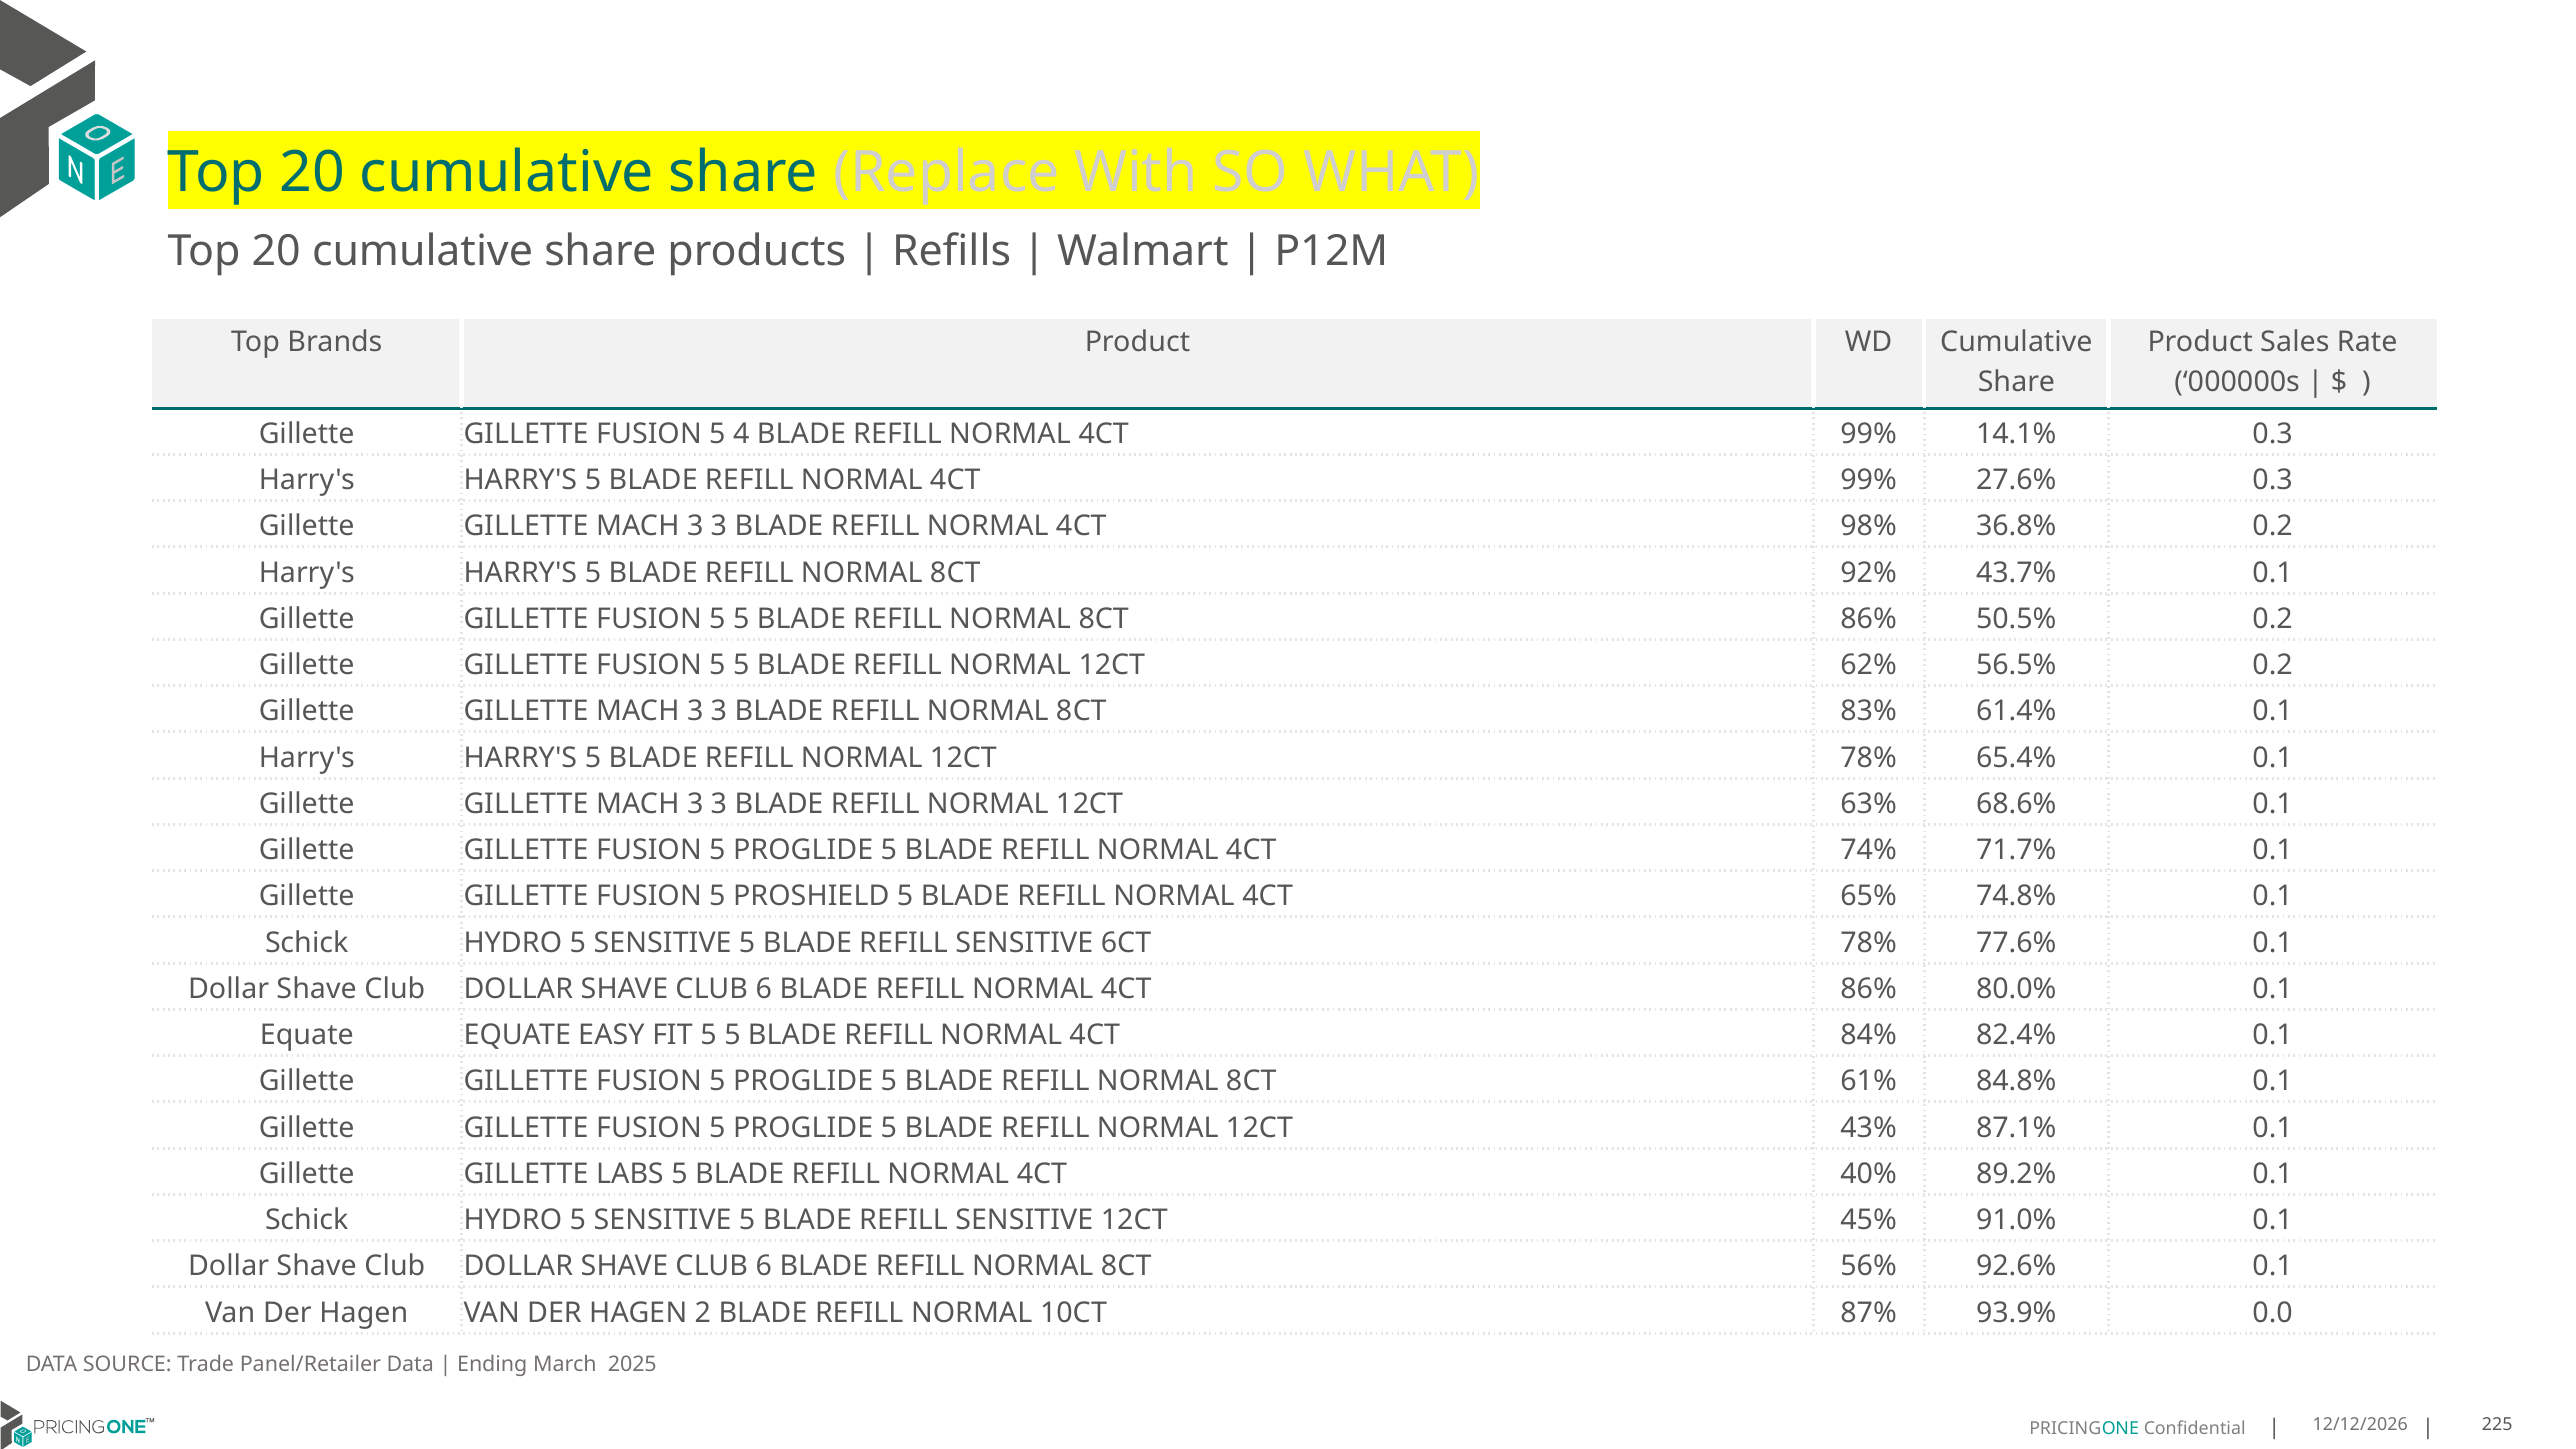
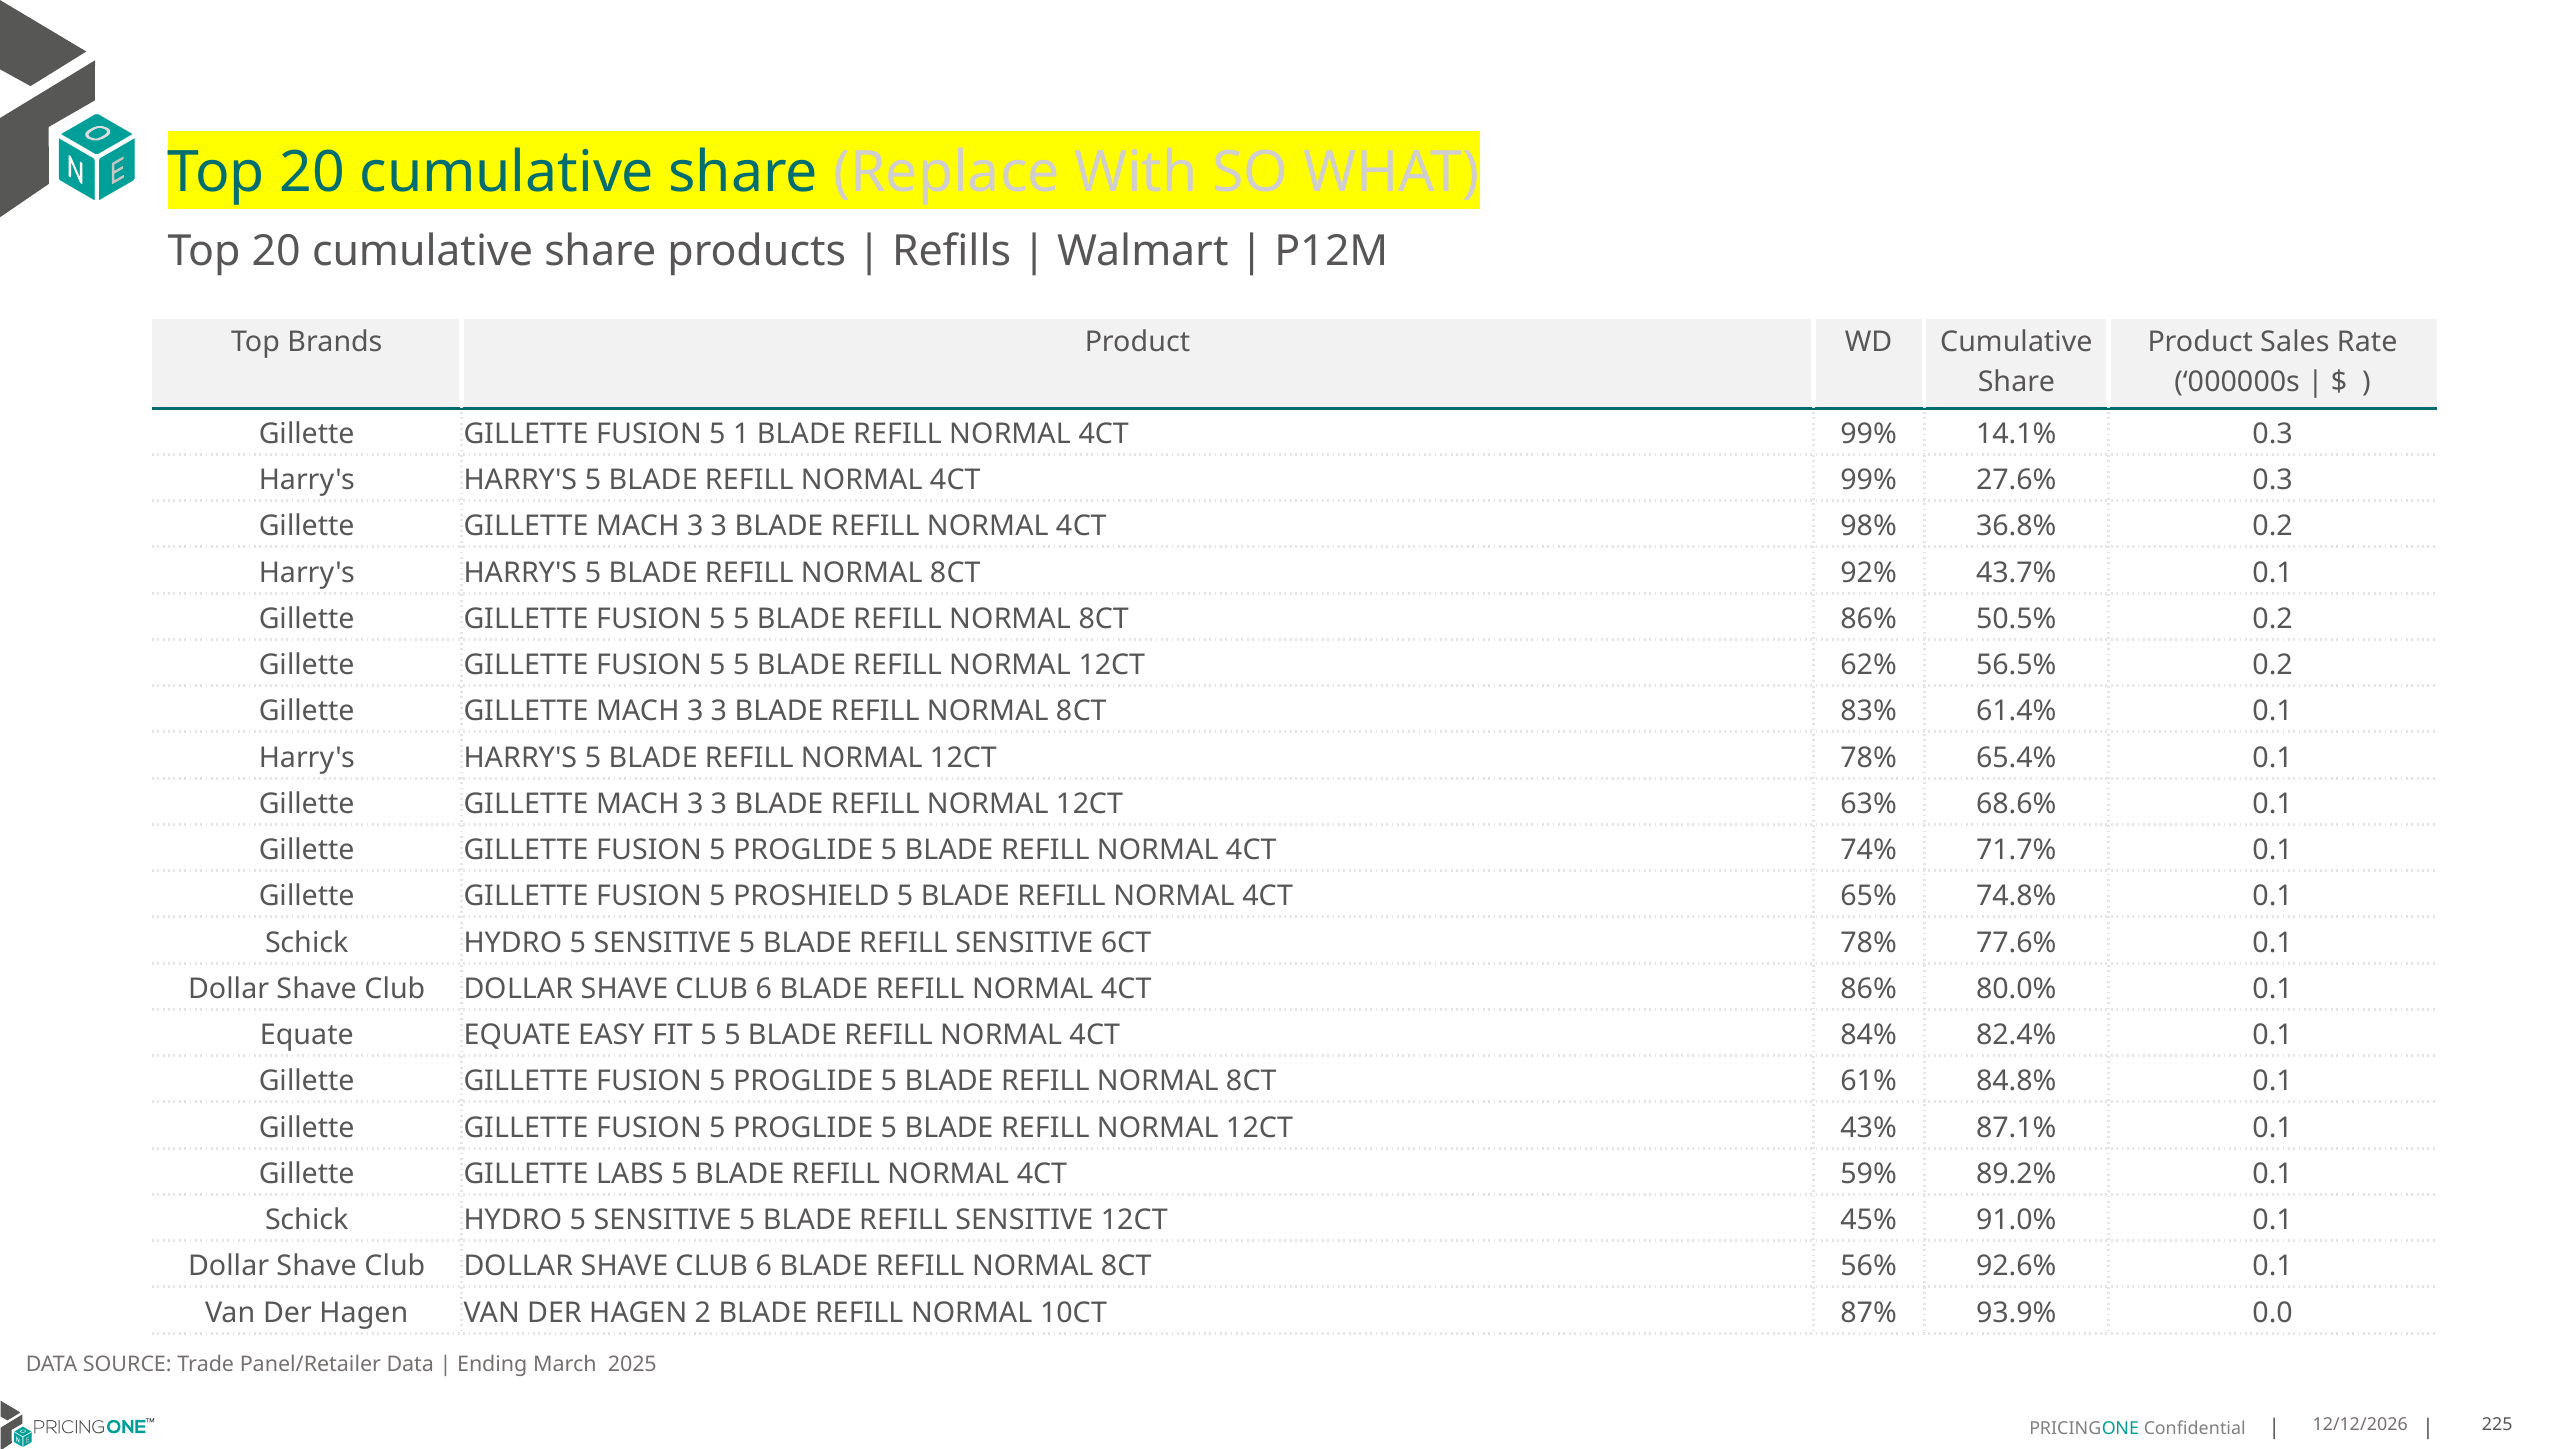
4: 4 -> 1
40%: 40% -> 59%
